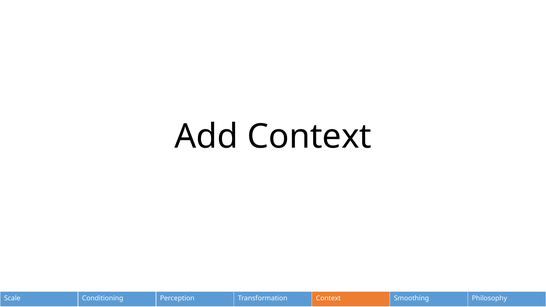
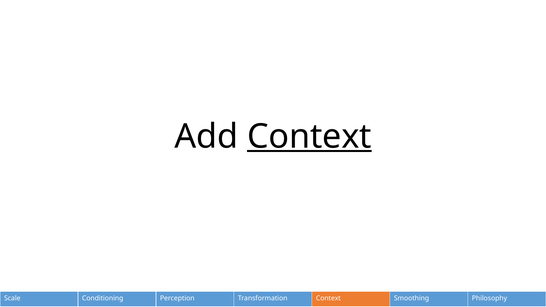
Context at (309, 136) underline: none -> present
